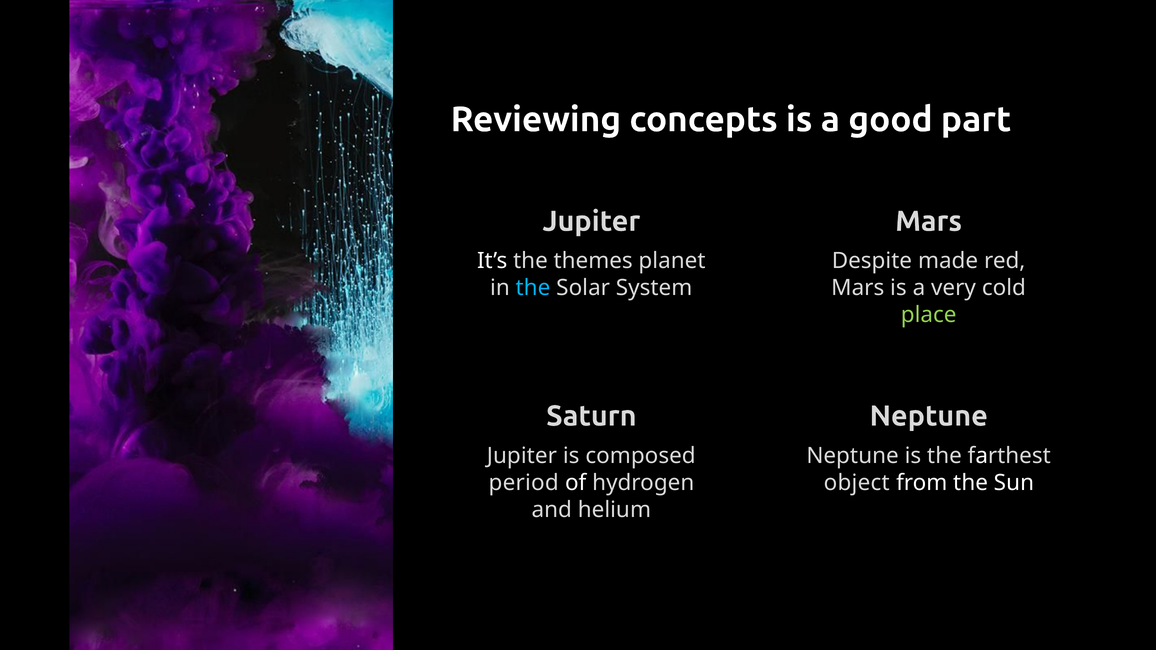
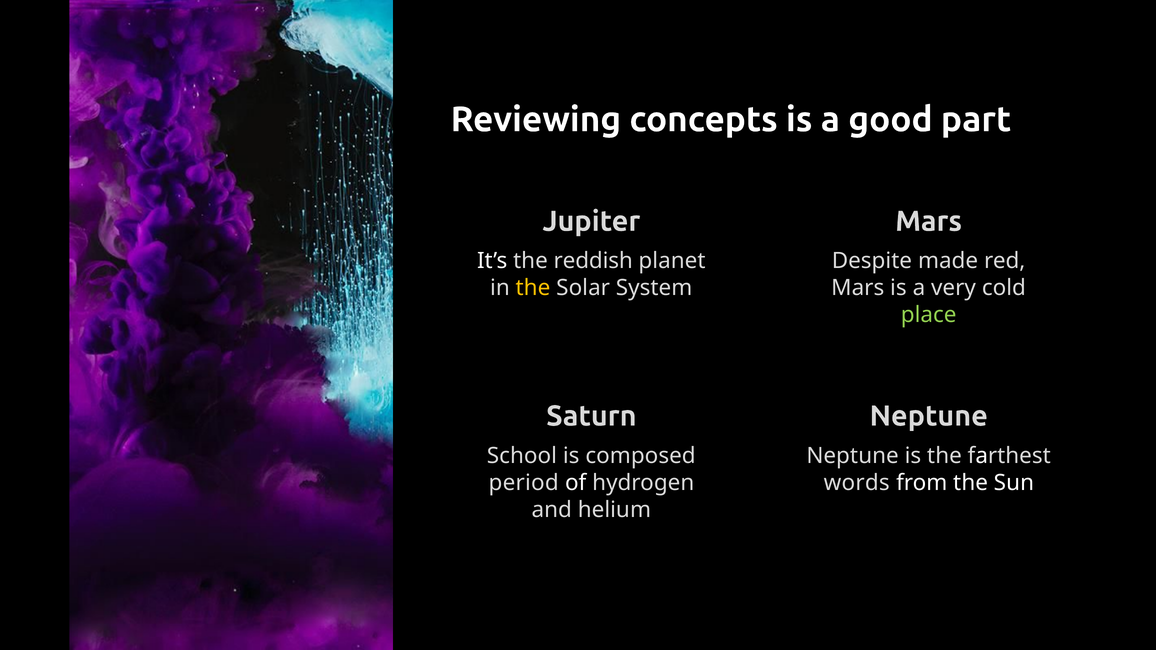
themes: themes -> reddish
the at (533, 288) colour: light blue -> yellow
Jupiter at (522, 456): Jupiter -> School
object: object -> words
